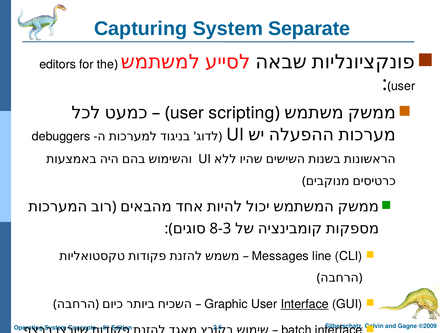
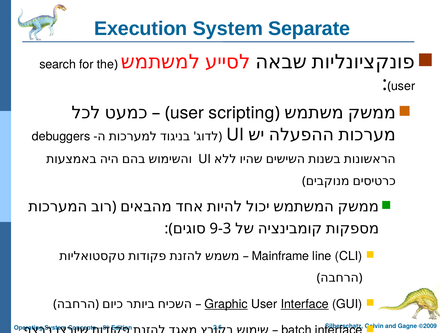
Capturing: Capturing -> Execution
editors: editors -> search
8-3: 8-3 -> 9-3
Messages: Messages -> Mainframe
Graphic underline: none -> present
